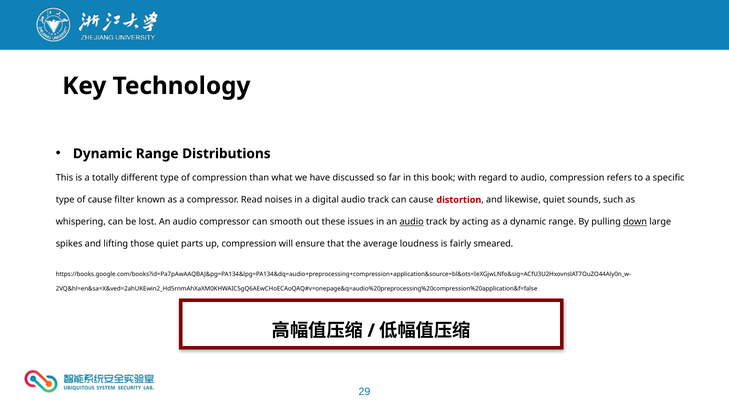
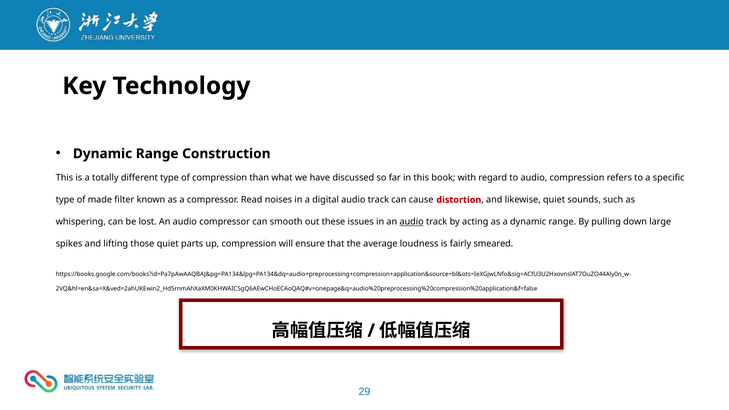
Distributions: Distributions -> Construction
of cause: cause -> made
down underline: present -> none
